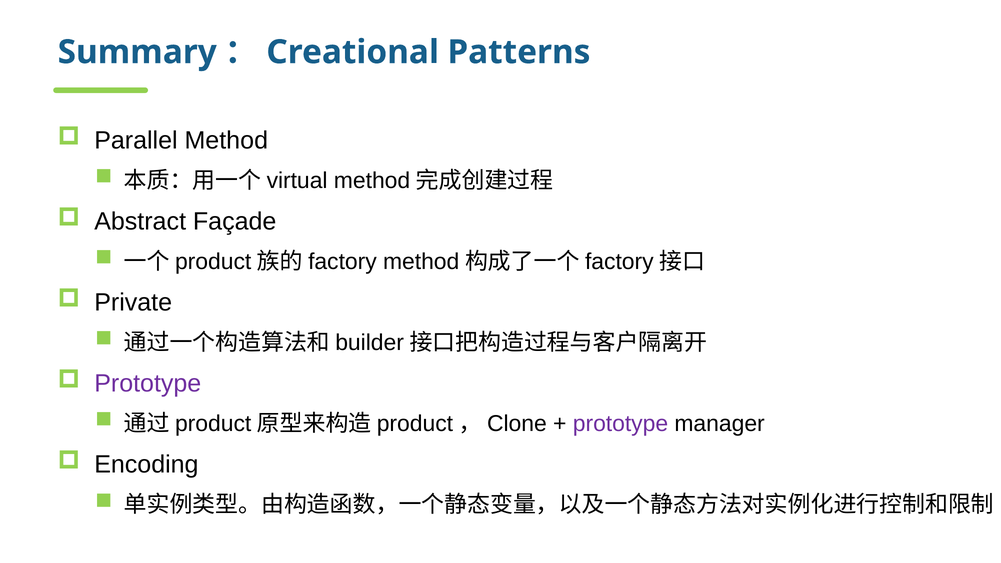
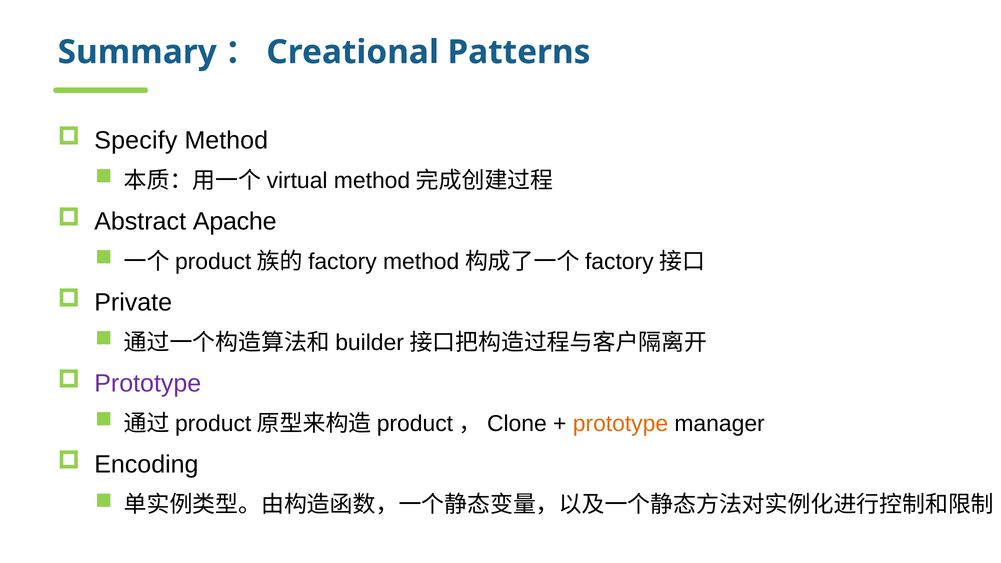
Parallel: Parallel -> Specify
Façade: Façade -> Apache
prototype at (620, 424) colour: purple -> orange
